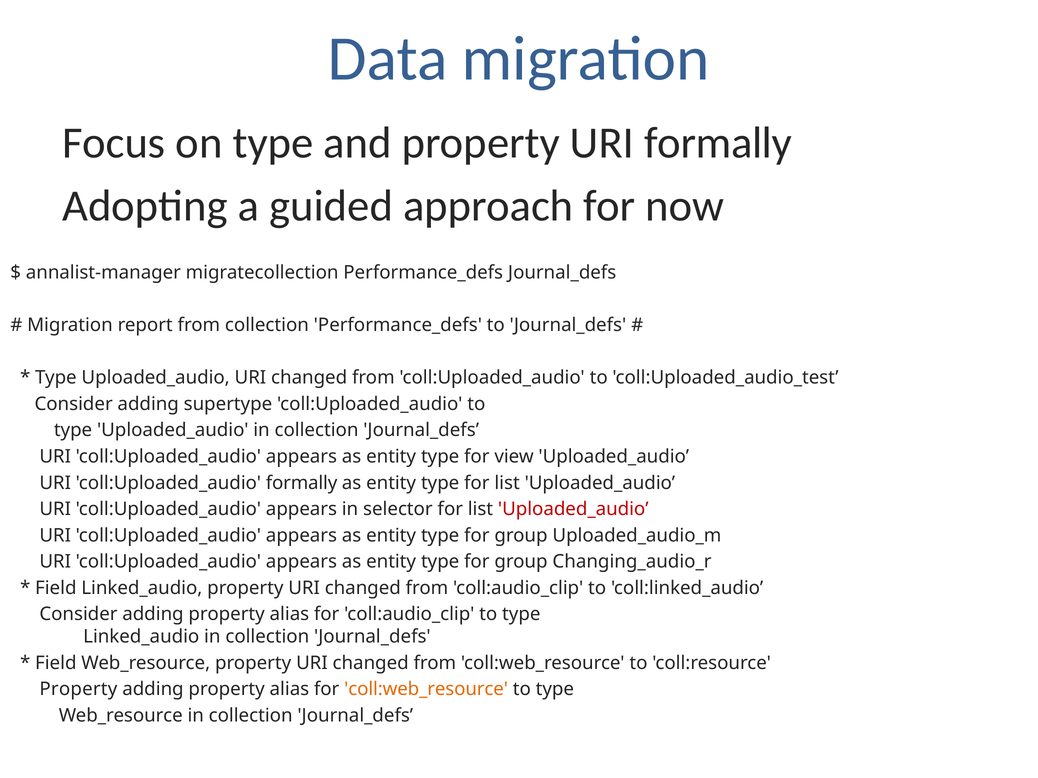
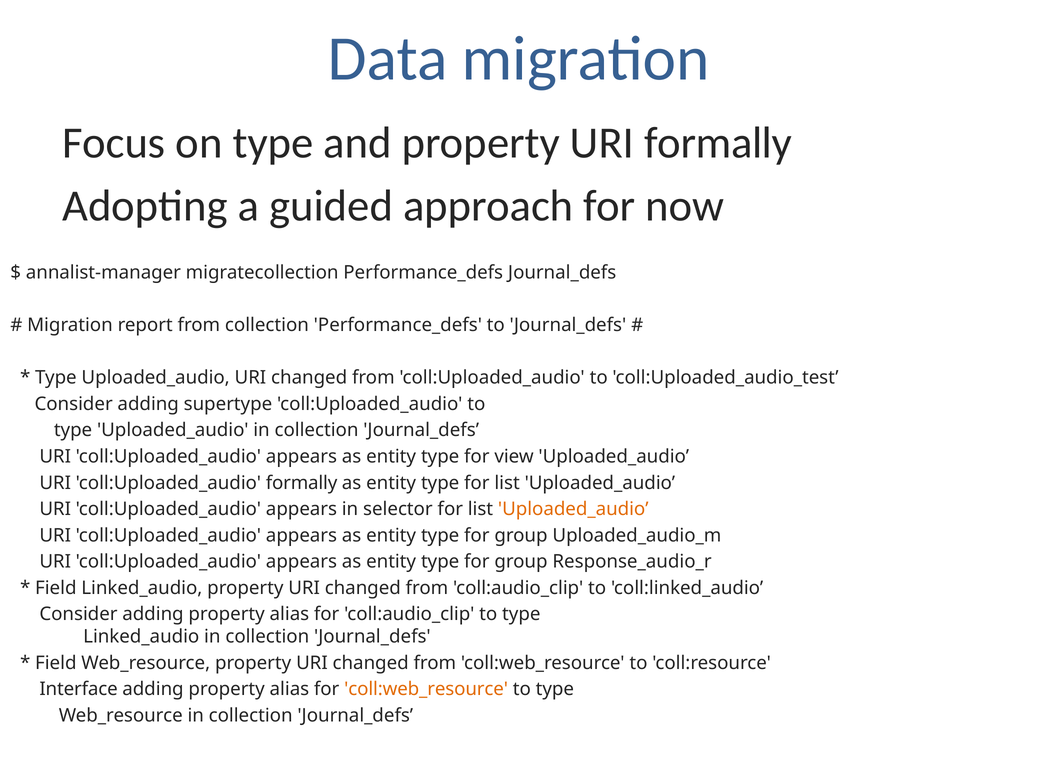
Uploaded_audio at (573, 509) colour: red -> orange
Changing_audio_r: Changing_audio_r -> Response_audio_r
Property at (78, 690): Property -> Interface
